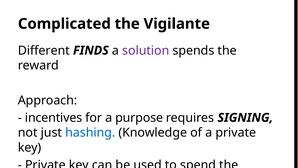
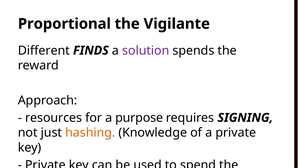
Complicated: Complicated -> Proportional
incentives: incentives -> resources
hashing colour: blue -> orange
